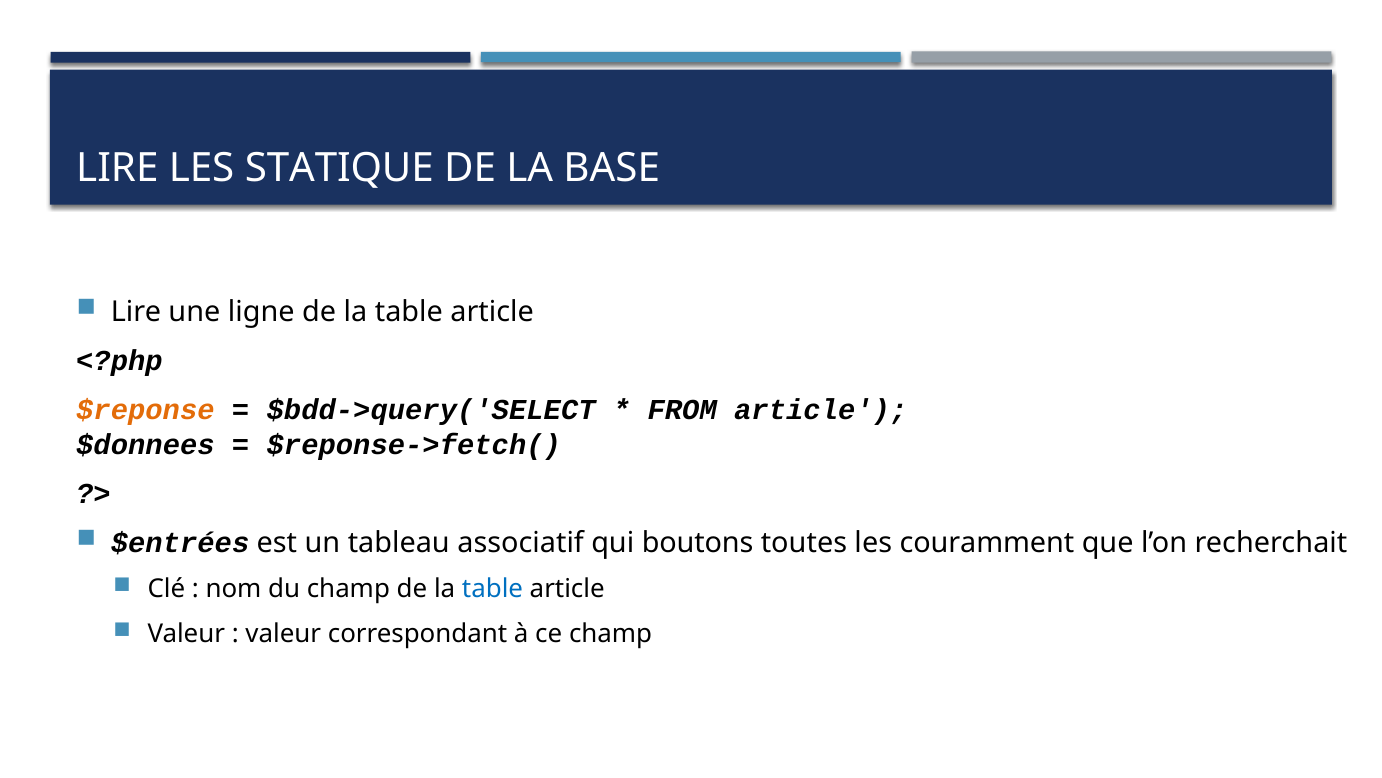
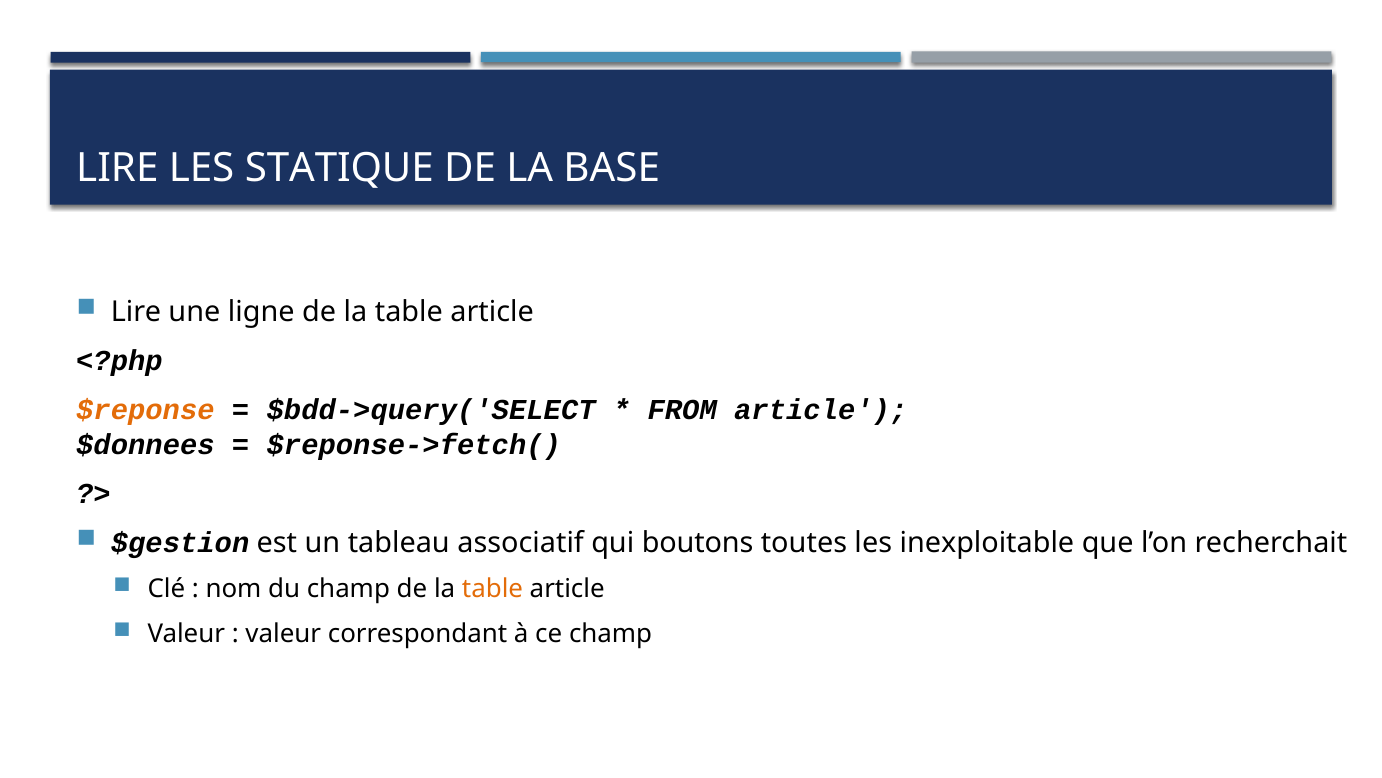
$entrées: $entrées -> $gestion
couramment: couramment -> inexploitable
table at (493, 589) colour: blue -> orange
